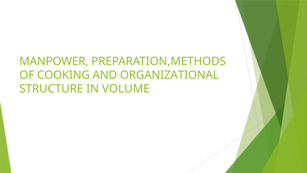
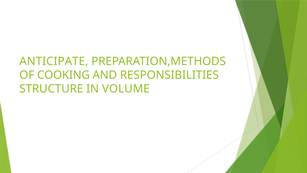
MANPOWER: MANPOWER -> ANTICIPATE
ORGANIZATIONAL: ORGANIZATIONAL -> RESPONSIBILITIES
